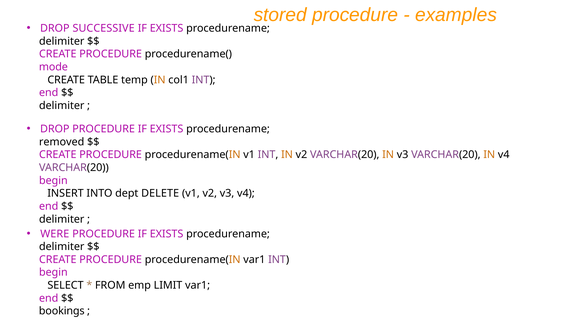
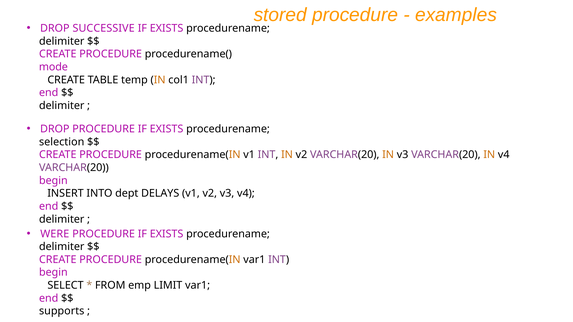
removed: removed -> selection
DELETE: DELETE -> DELAYS
bookings: bookings -> supports
